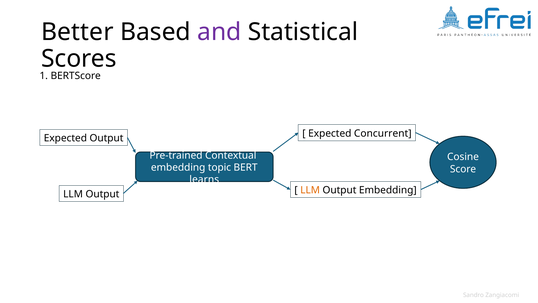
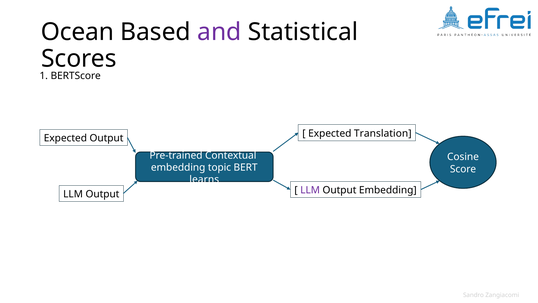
Better: Better -> Ocean
Concurrent: Concurrent -> Translation
LLM at (310, 190) colour: orange -> purple
